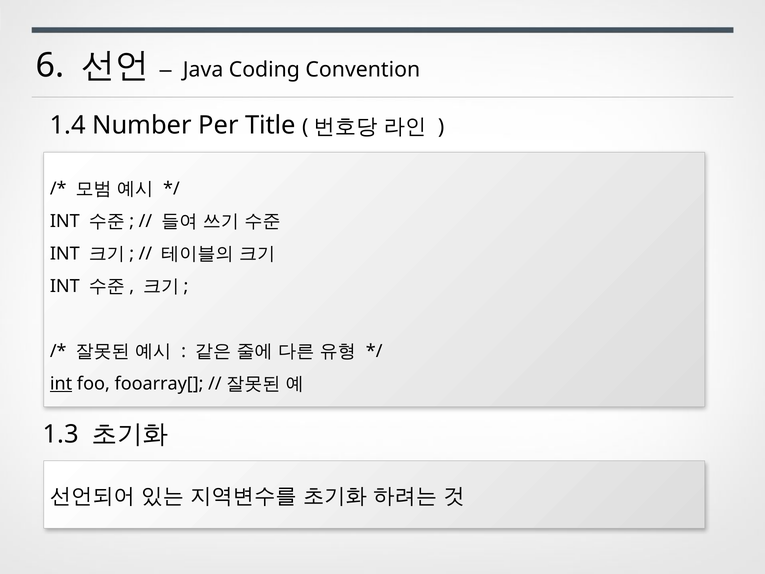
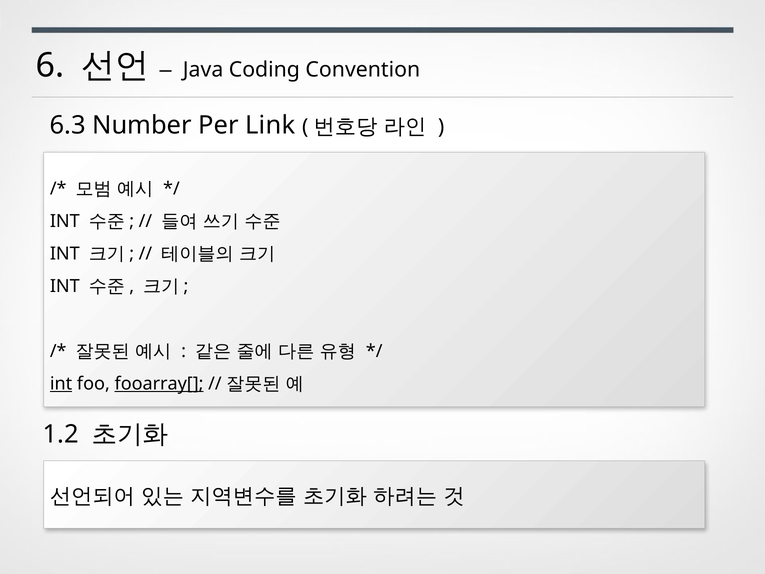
1.4: 1.4 -> 6.3
Title: Title -> Link
fooarray[ underline: none -> present
1.3: 1.3 -> 1.2
